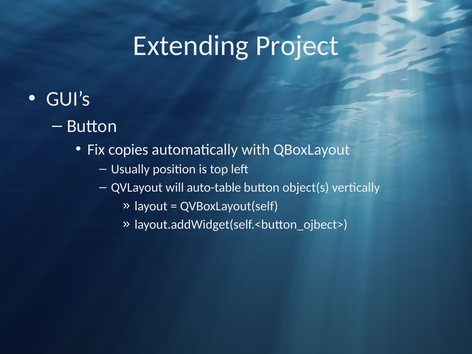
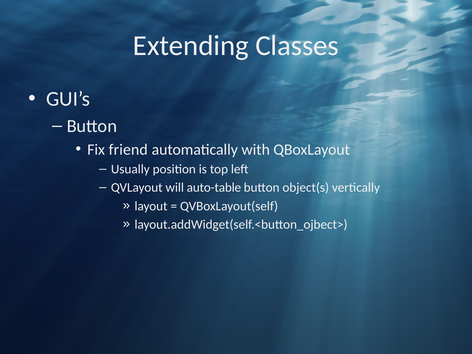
Project: Project -> Classes
copies: copies -> friend
